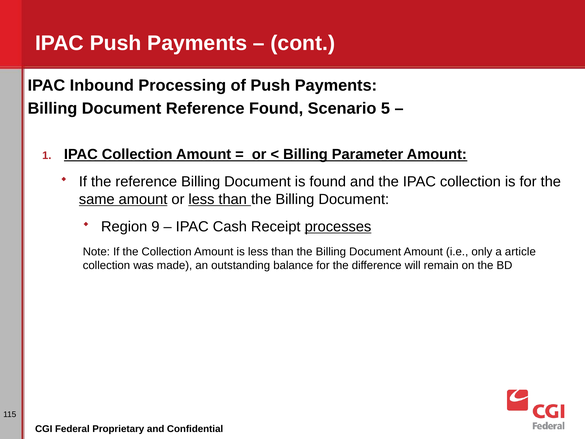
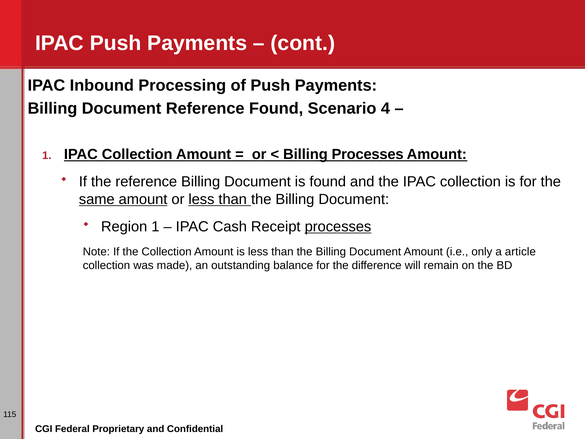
5: 5 -> 4
Billing Parameter: Parameter -> Processes
Region 9: 9 -> 1
